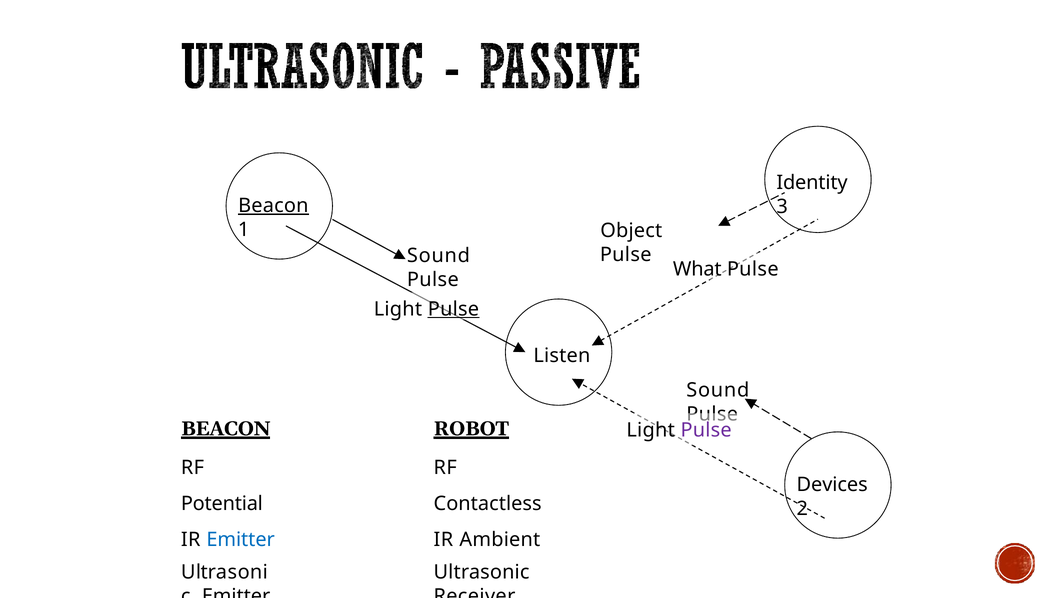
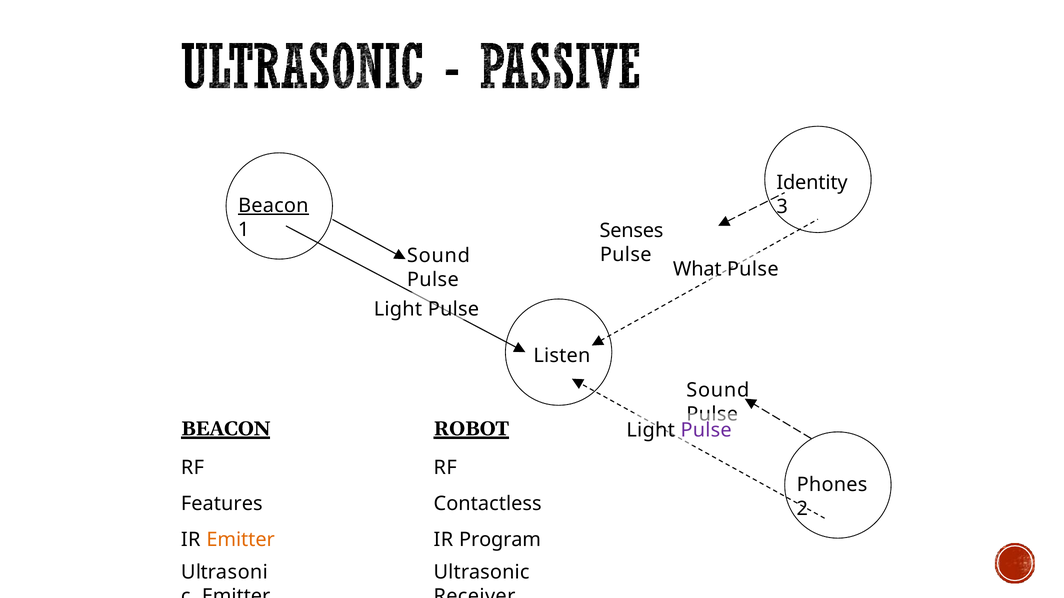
Object: Object -> Senses
Pulse at (453, 309) underline: present -> none
Devices: Devices -> Phones
Potential: Potential -> Features
Emitter at (241, 540) colour: blue -> orange
Ambient: Ambient -> Program
